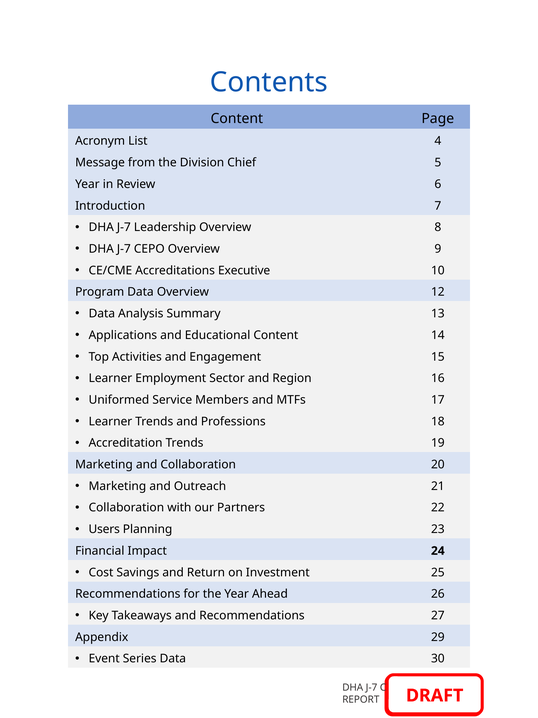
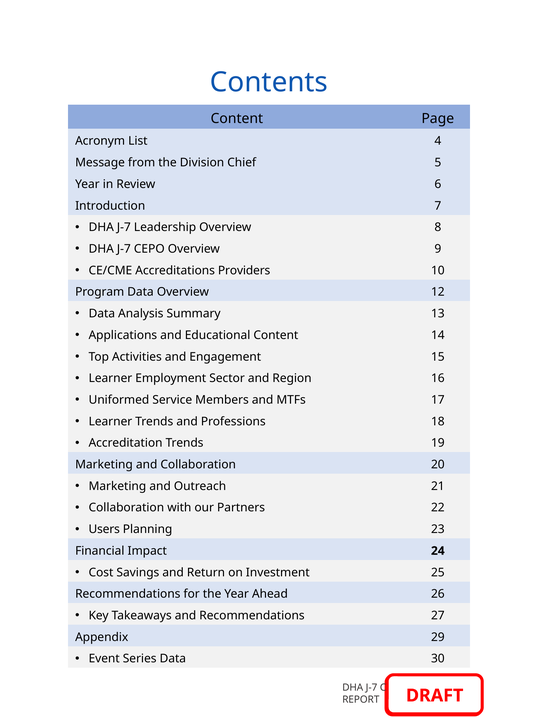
Executive: Executive -> Providers
